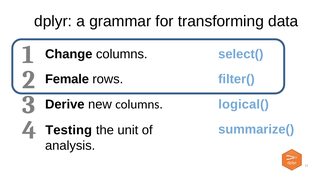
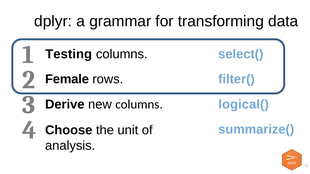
Change: Change -> Testing
Testing: Testing -> Choose
